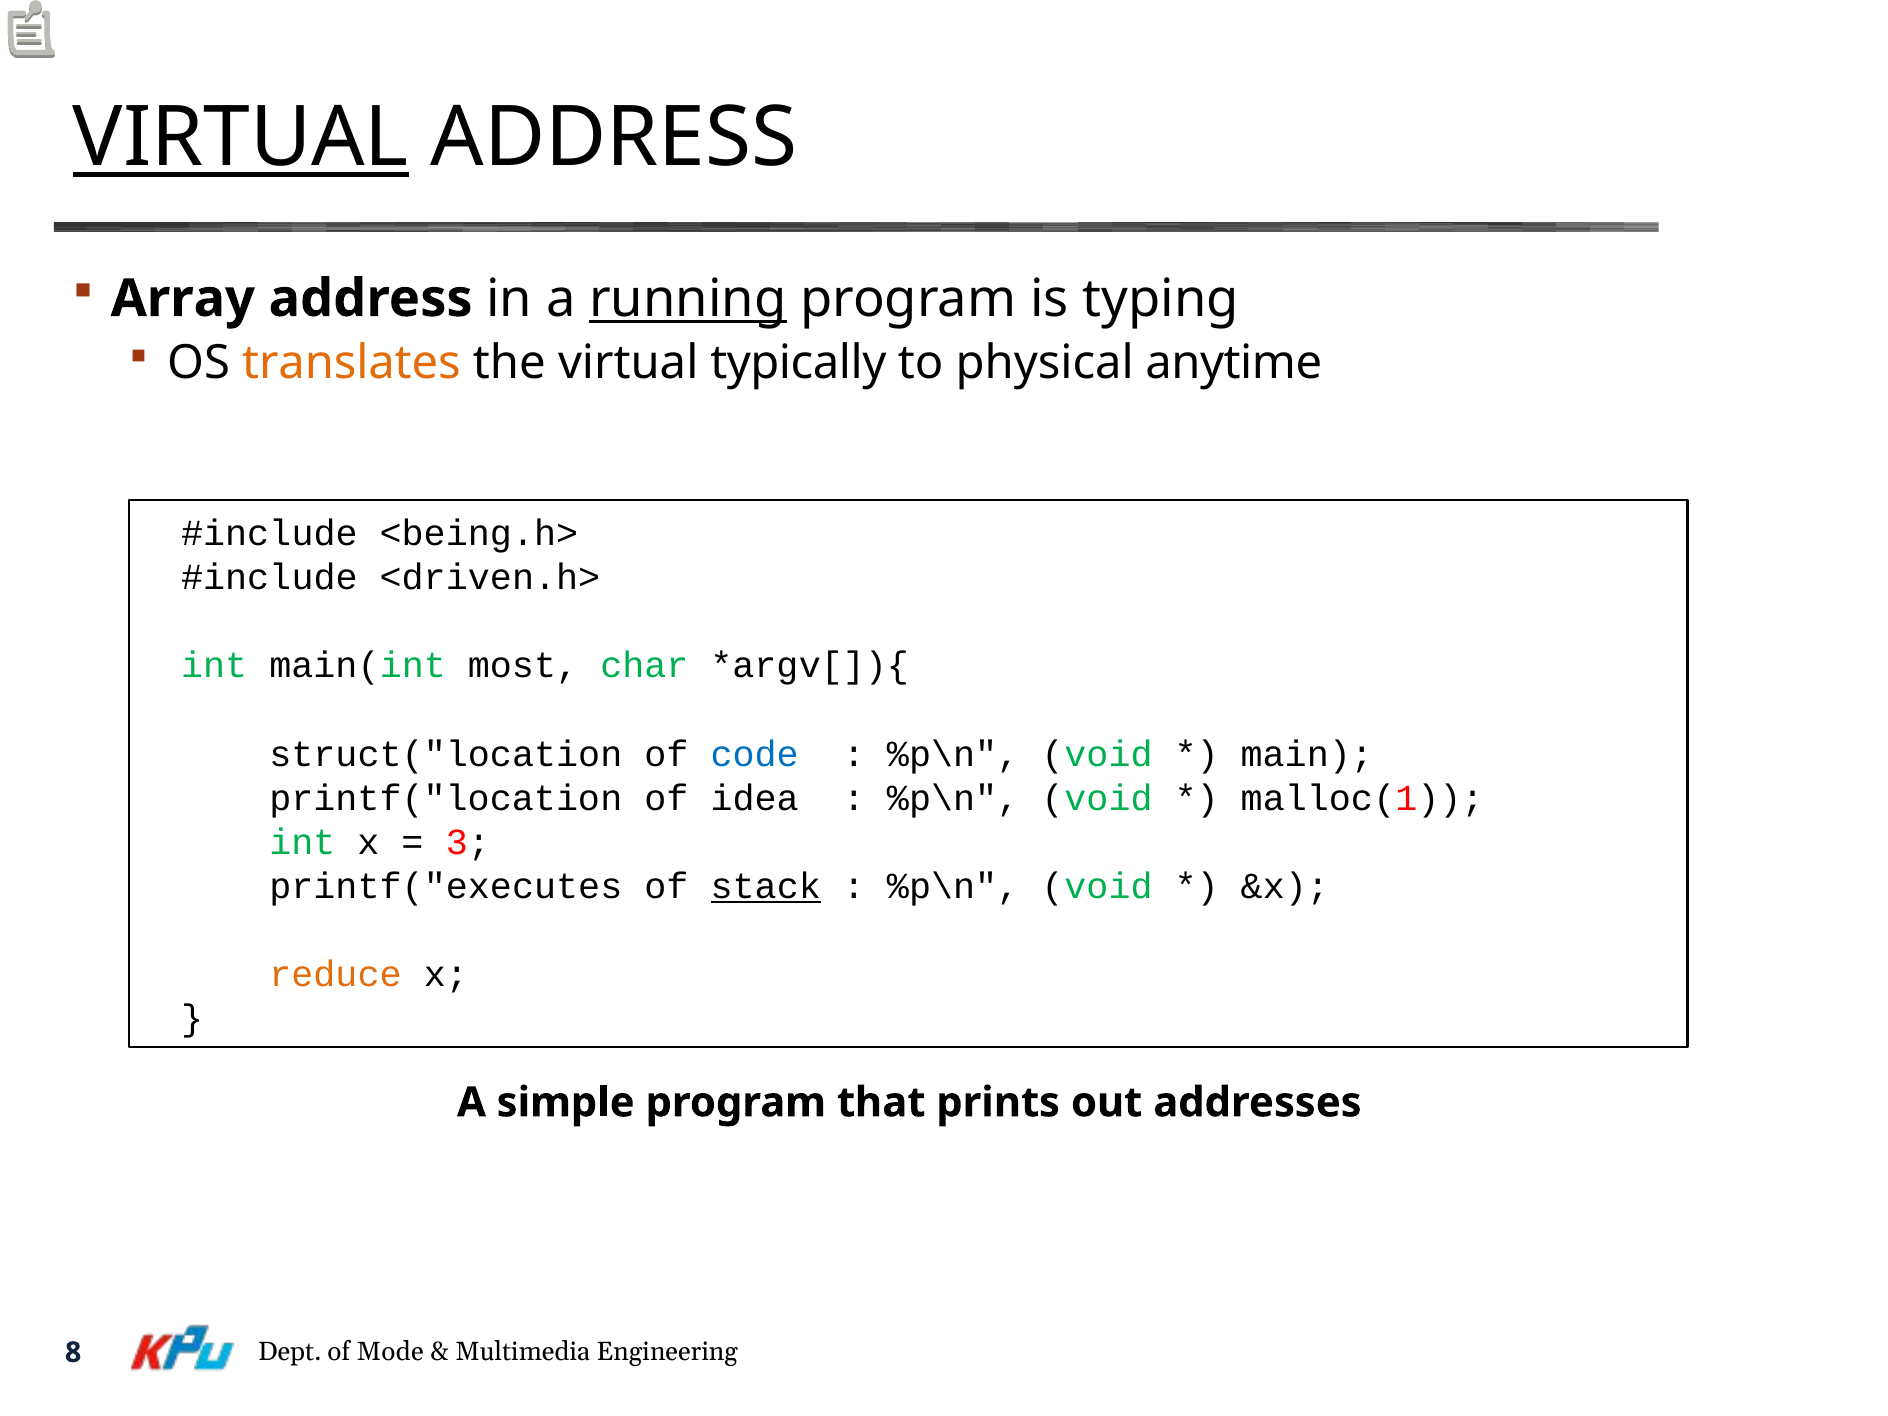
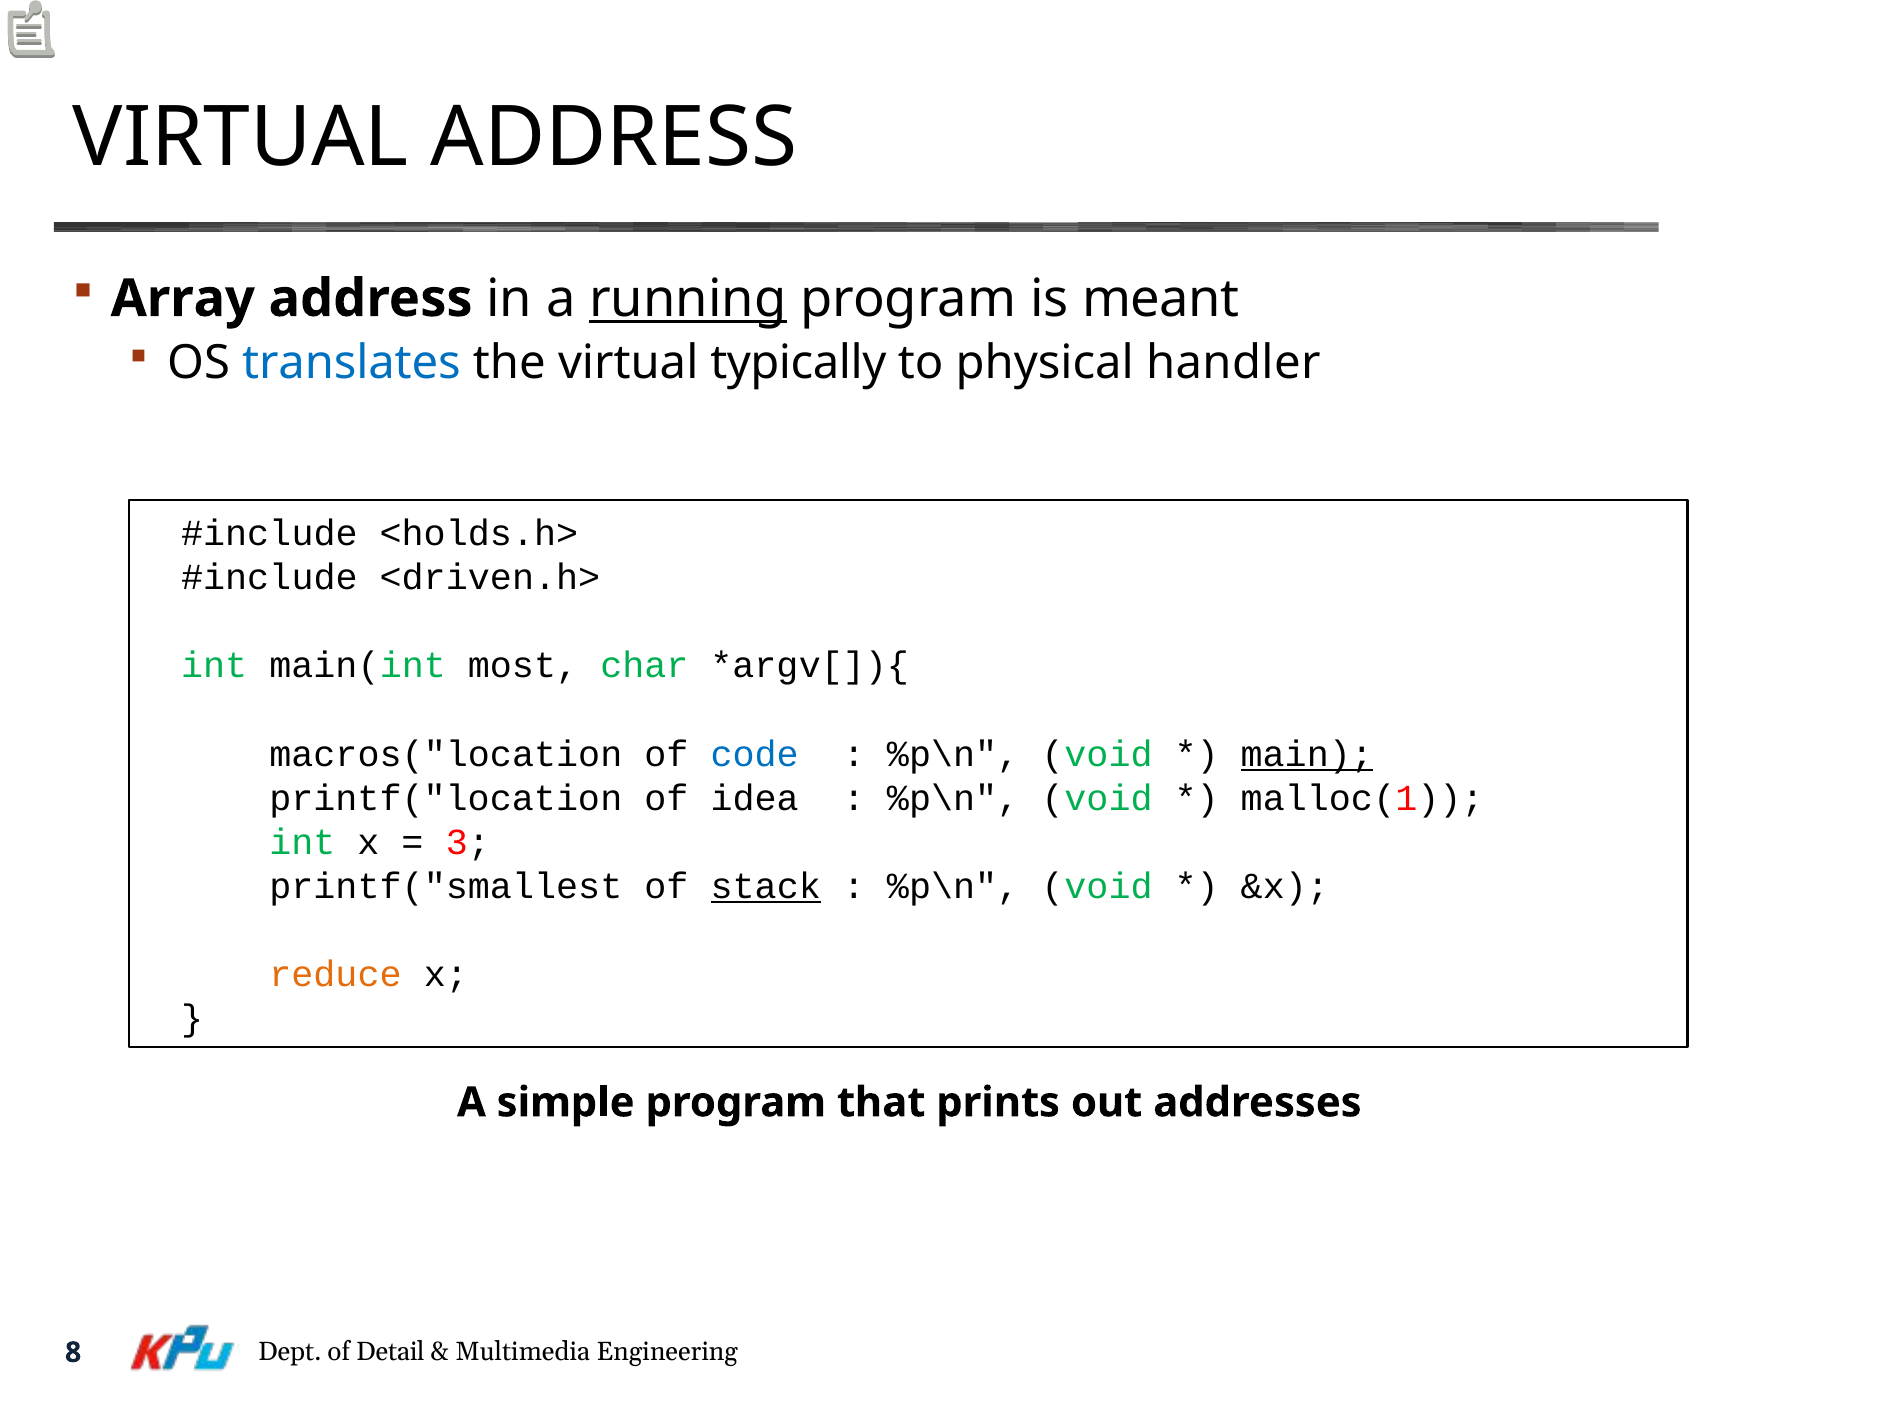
VIRTUAL at (241, 138) underline: present -> none
typing: typing -> meant
translates colour: orange -> blue
anytime: anytime -> handler
<being.h>: <being.h> -> <holds.h>
struct("location: struct("location -> macros("location
main at (1307, 754) underline: none -> present
printf("executes: printf("executes -> printf("smallest
Mode: Mode -> Detail
